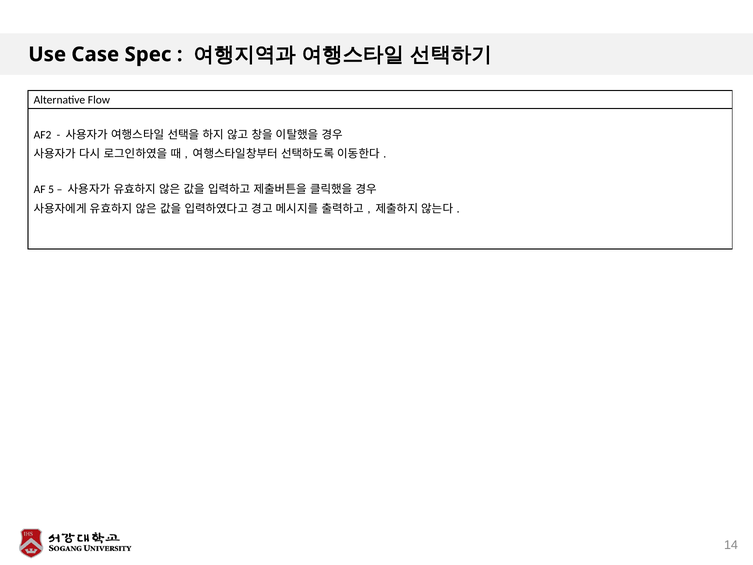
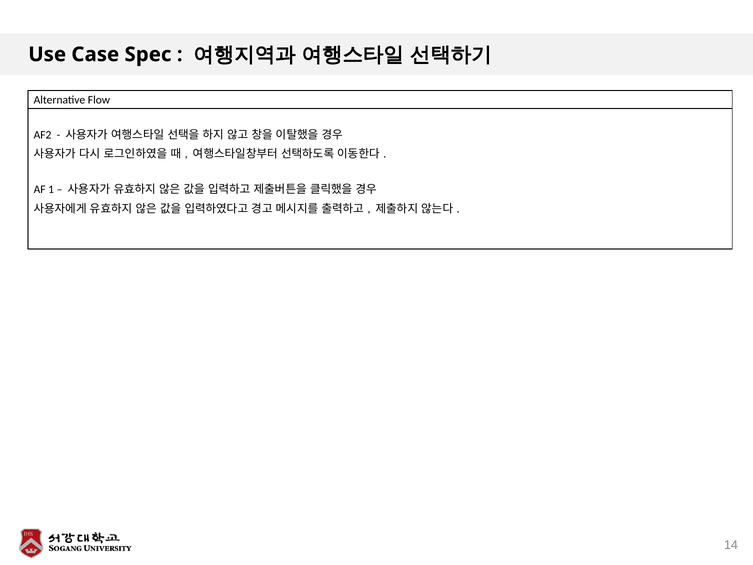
5: 5 -> 1
